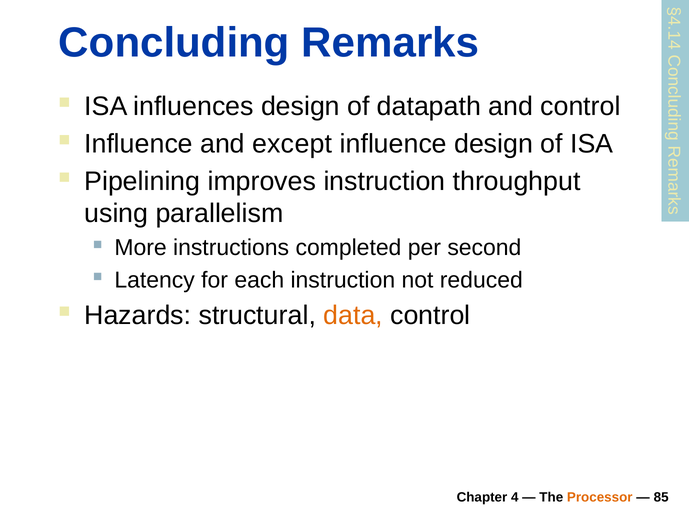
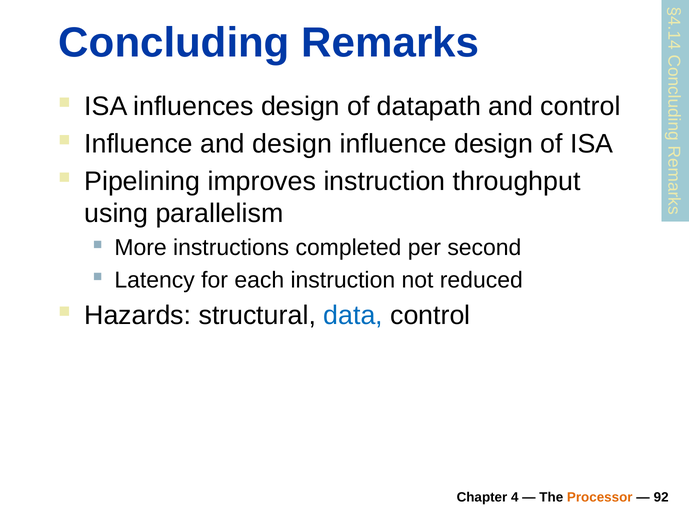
and except: except -> design
data colour: orange -> blue
85: 85 -> 92
